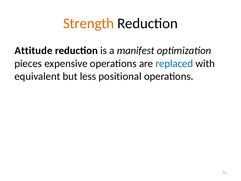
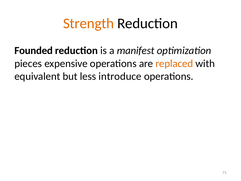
Attitude: Attitude -> Founded
replaced colour: blue -> orange
positional: positional -> introduce
